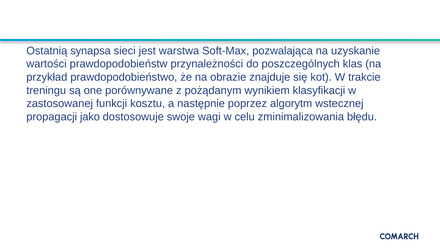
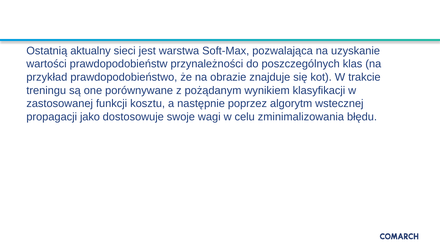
synapsa: synapsa -> aktualny
